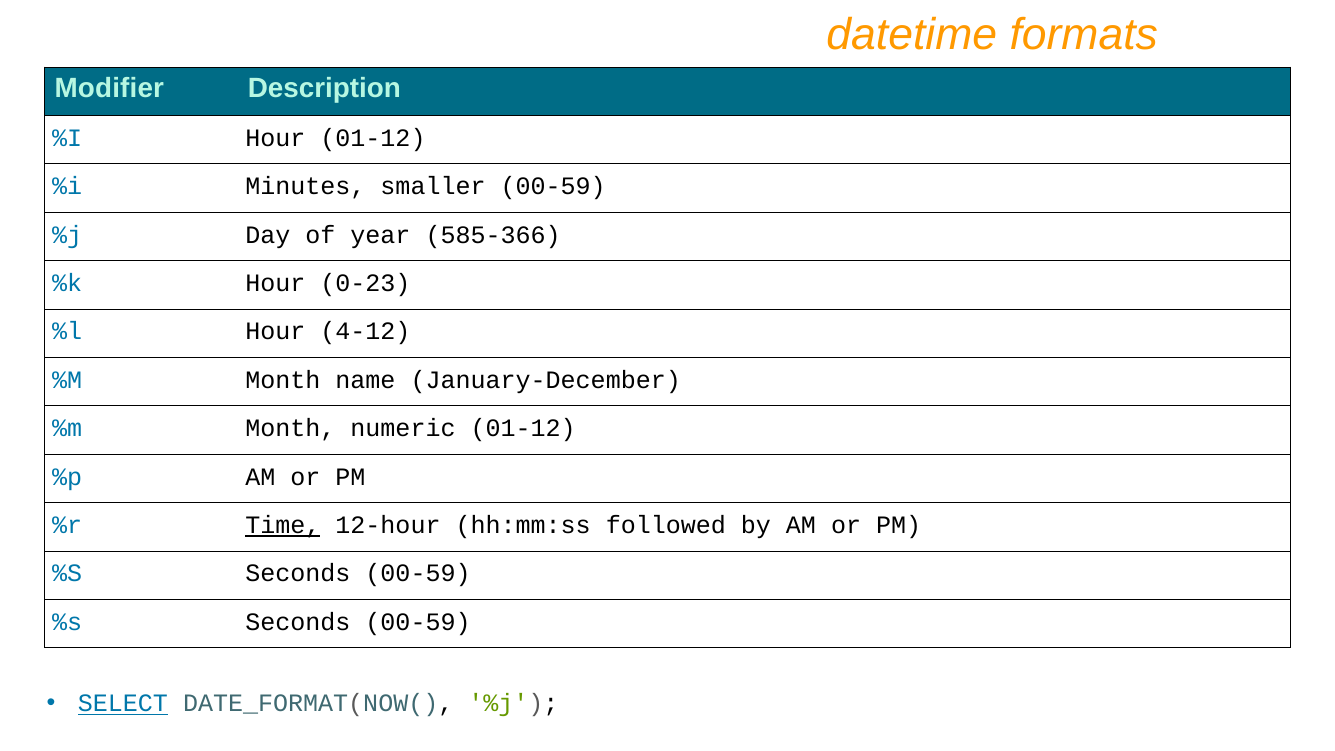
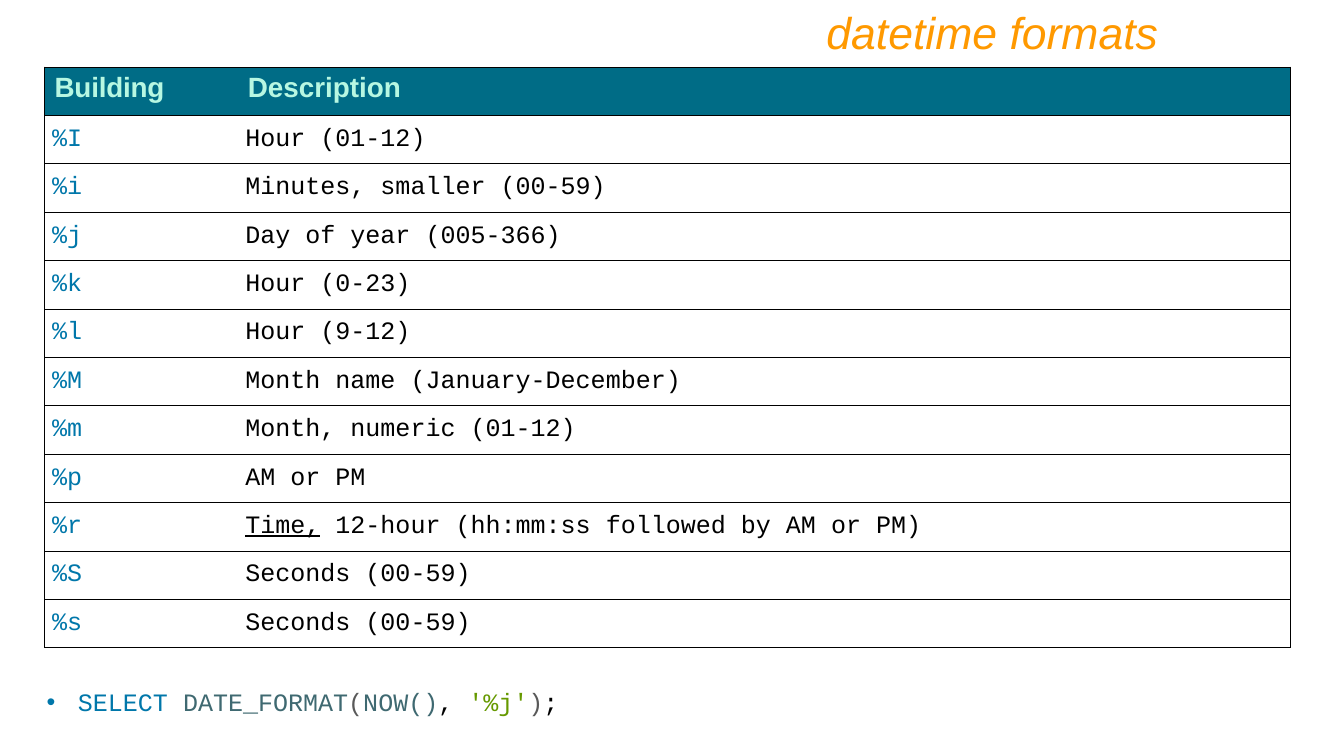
Modifier: Modifier -> Building
585-366: 585-366 -> 005-366
4-12: 4-12 -> 9-12
SELECT underline: present -> none
